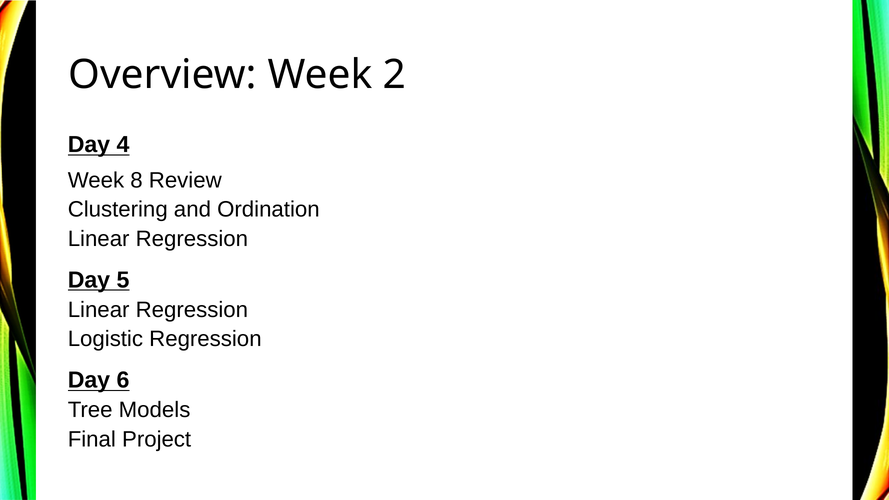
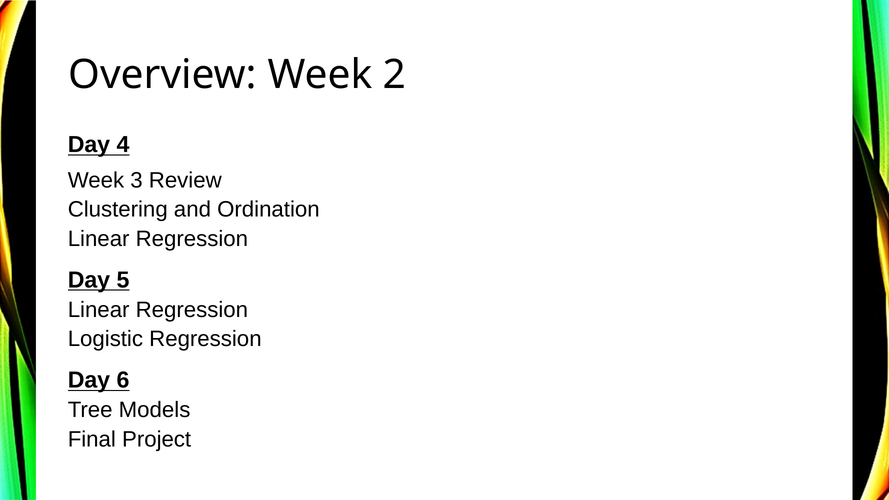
8: 8 -> 3
